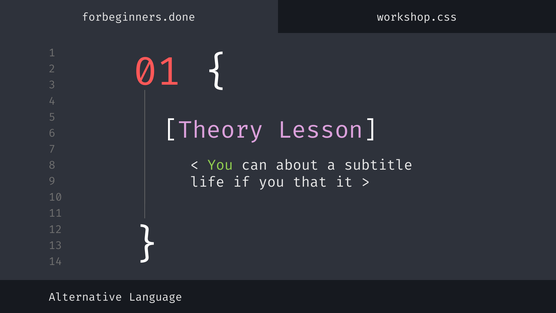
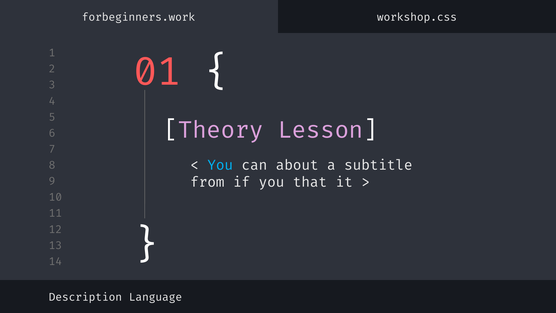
forbeginners.done: forbeginners.done -> forbeginners.work
You at (220, 165) colour: light green -> light blue
life: life -> from
Alternative: Alternative -> Description
